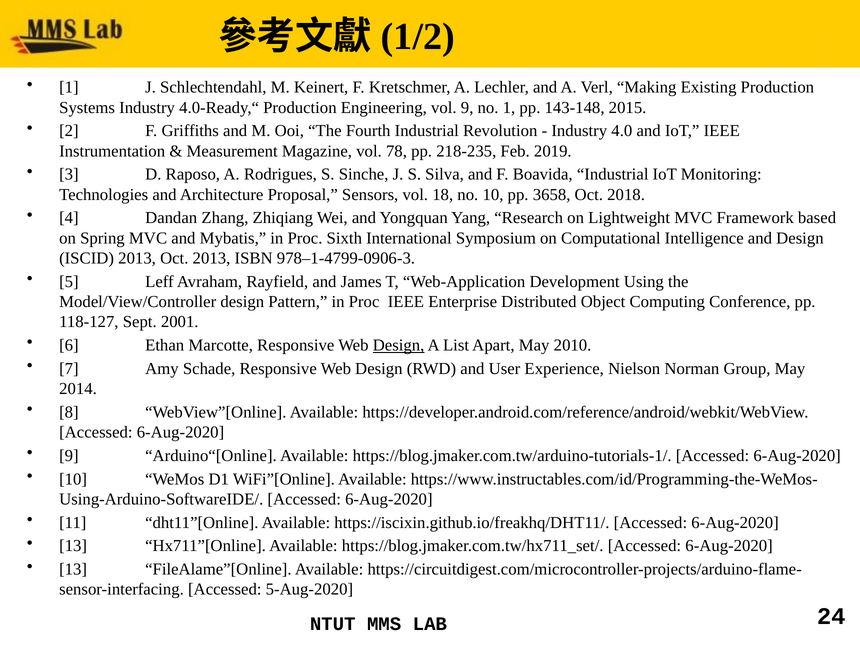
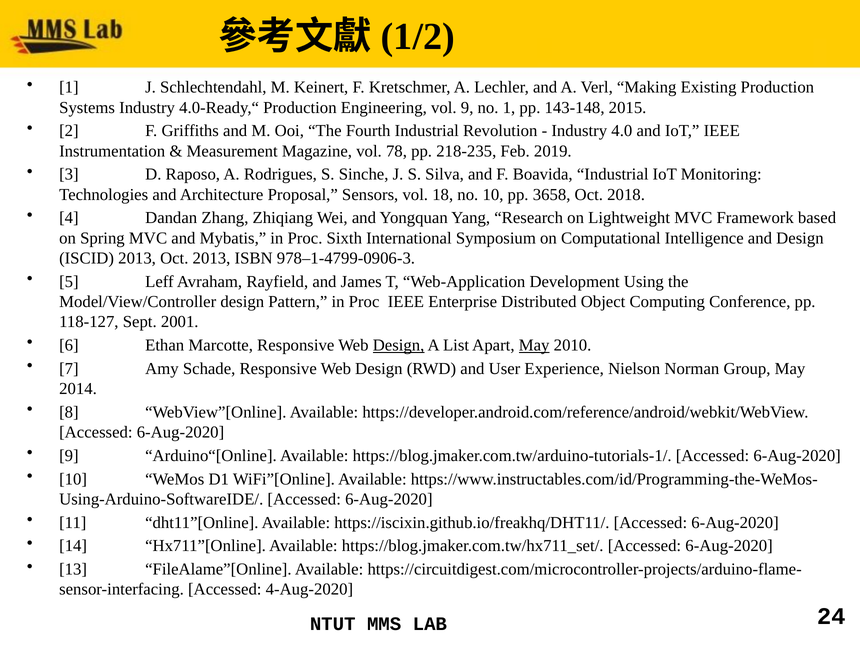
May at (534, 345) underline: none -> present
13 at (73, 546): 13 -> 14
5-Aug-2020: 5-Aug-2020 -> 4-Aug-2020
